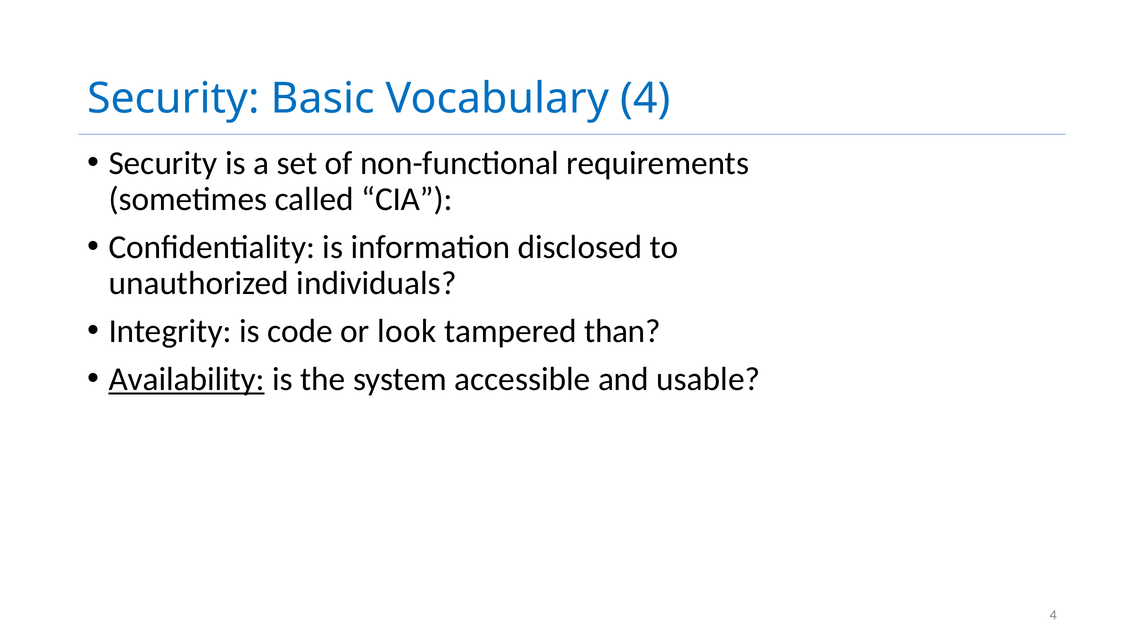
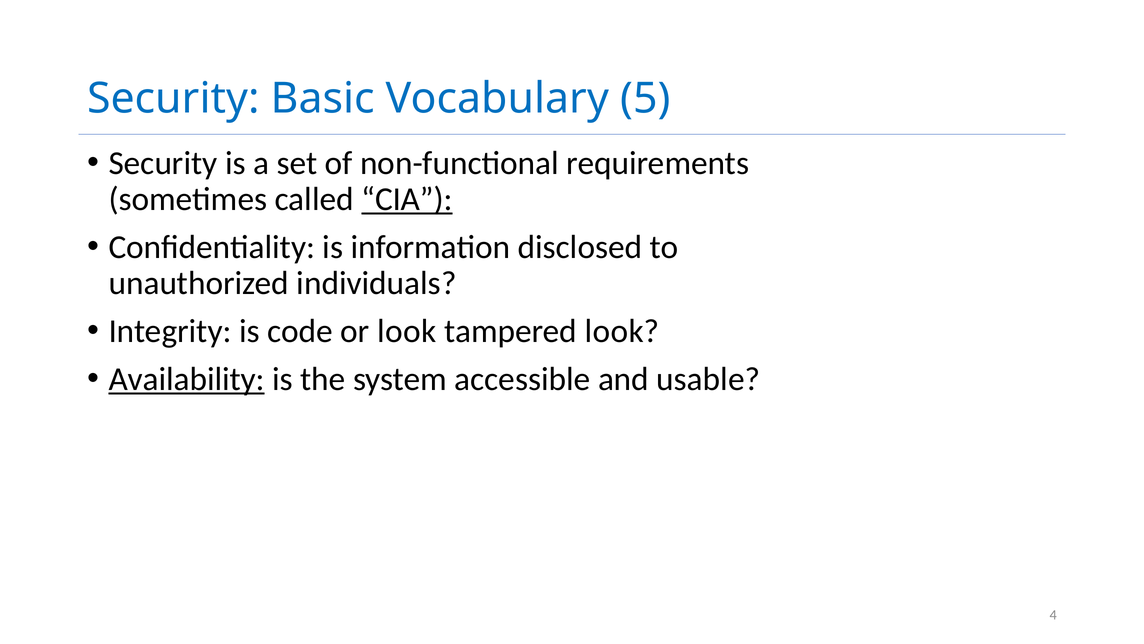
Vocabulary 4: 4 -> 5
CIA underline: none -> present
tampered than: than -> look
